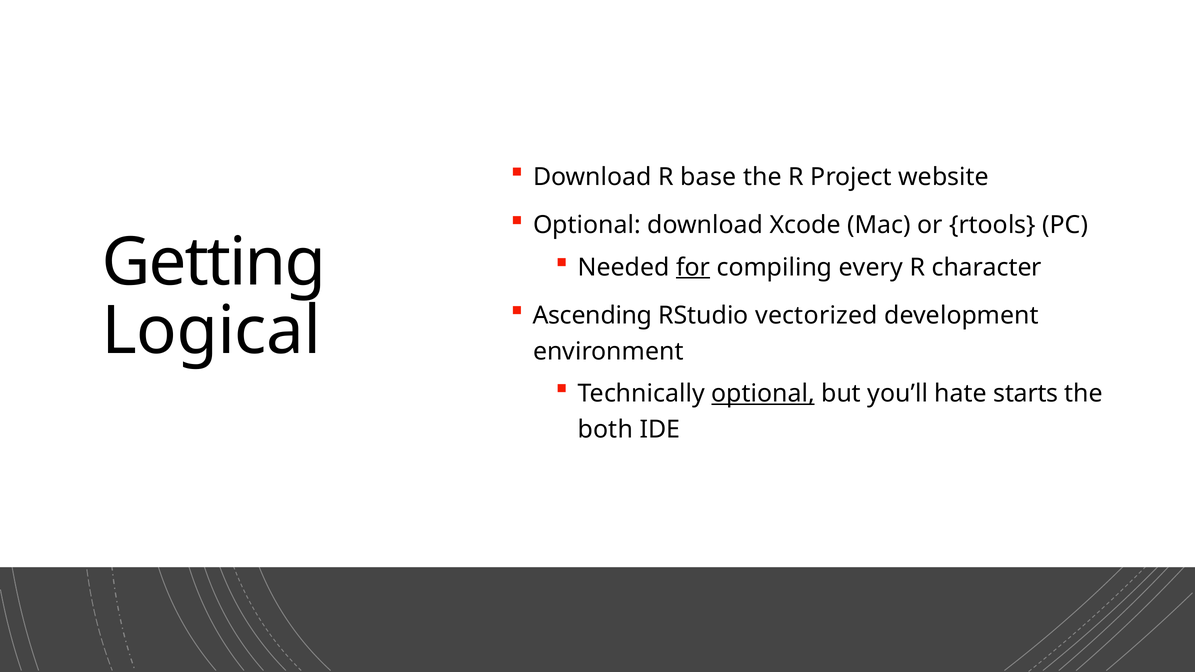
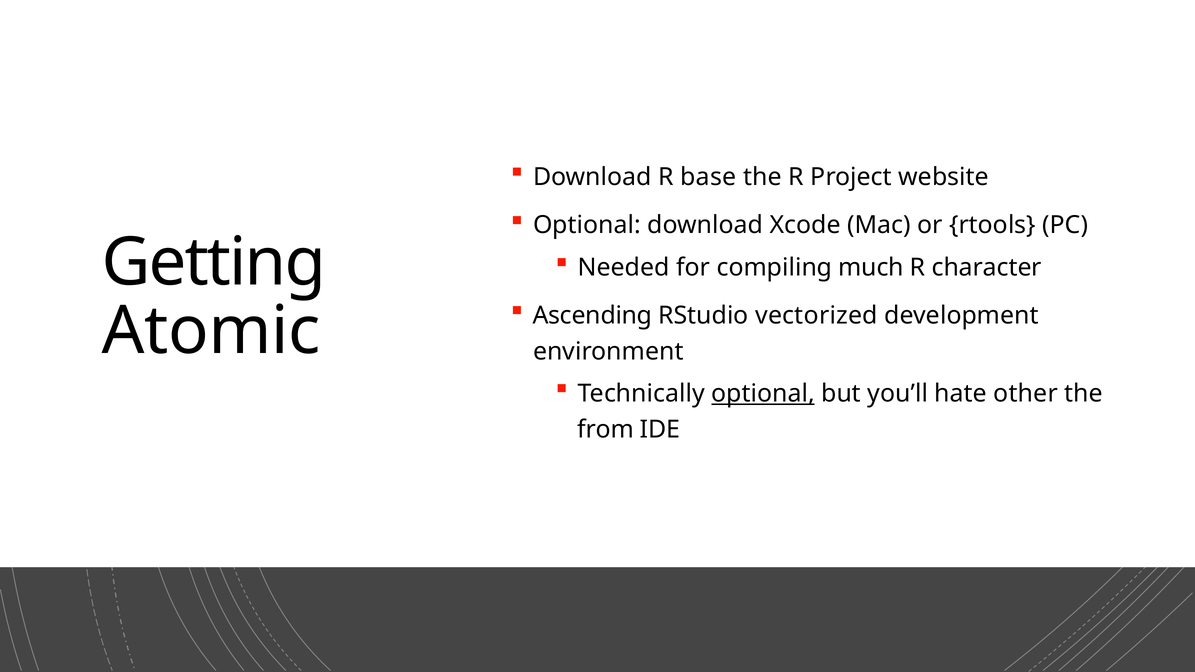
for underline: present -> none
every: every -> much
Logical: Logical -> Atomic
starts: starts -> other
both: both -> from
